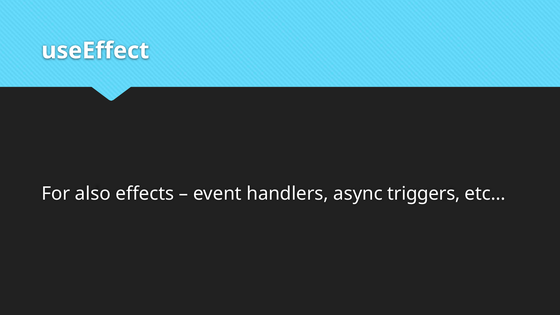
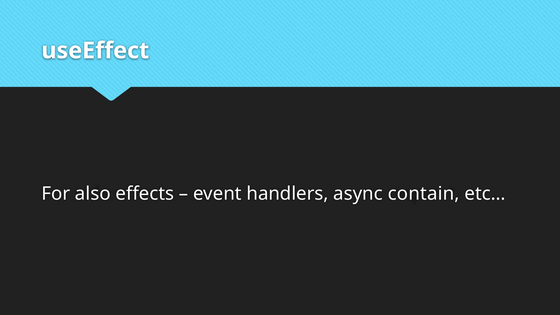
triggers: triggers -> contain
